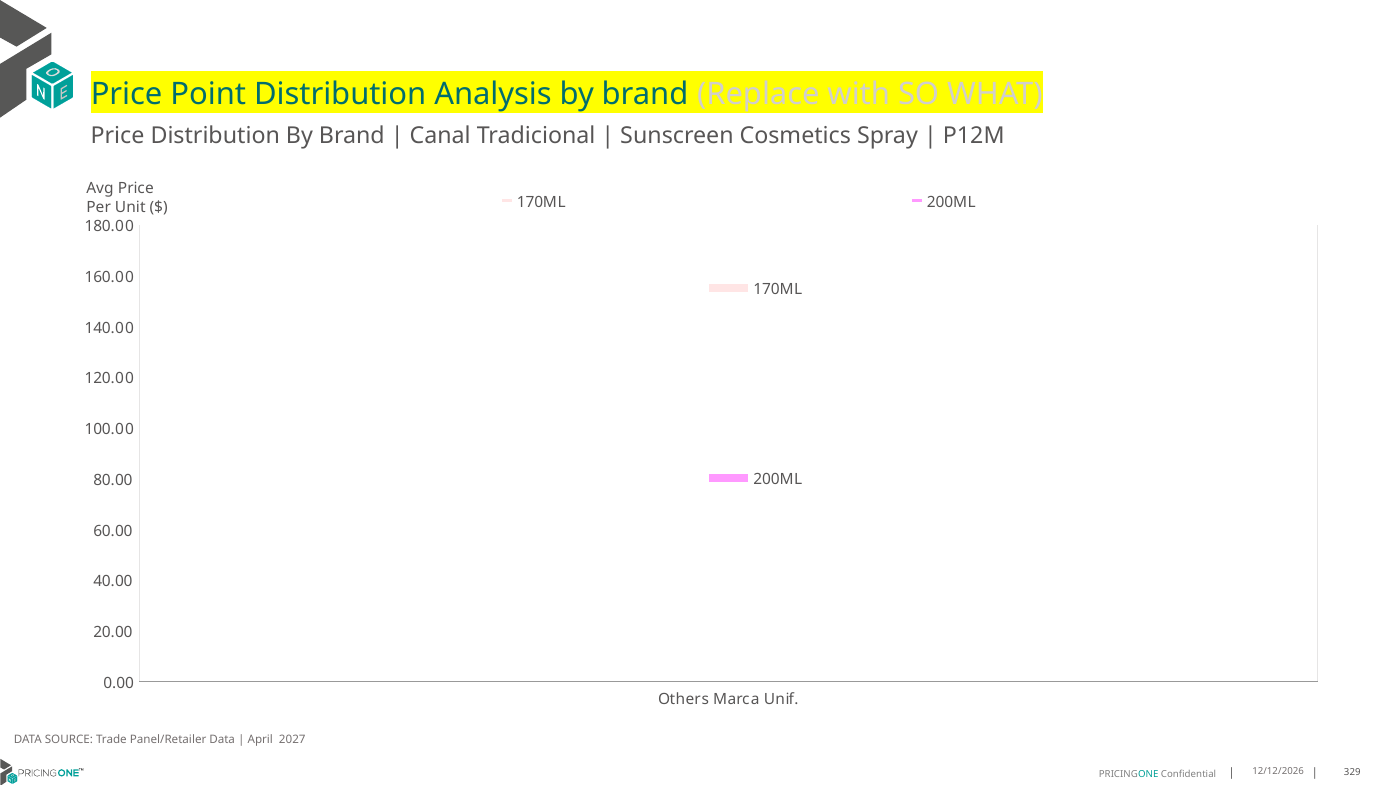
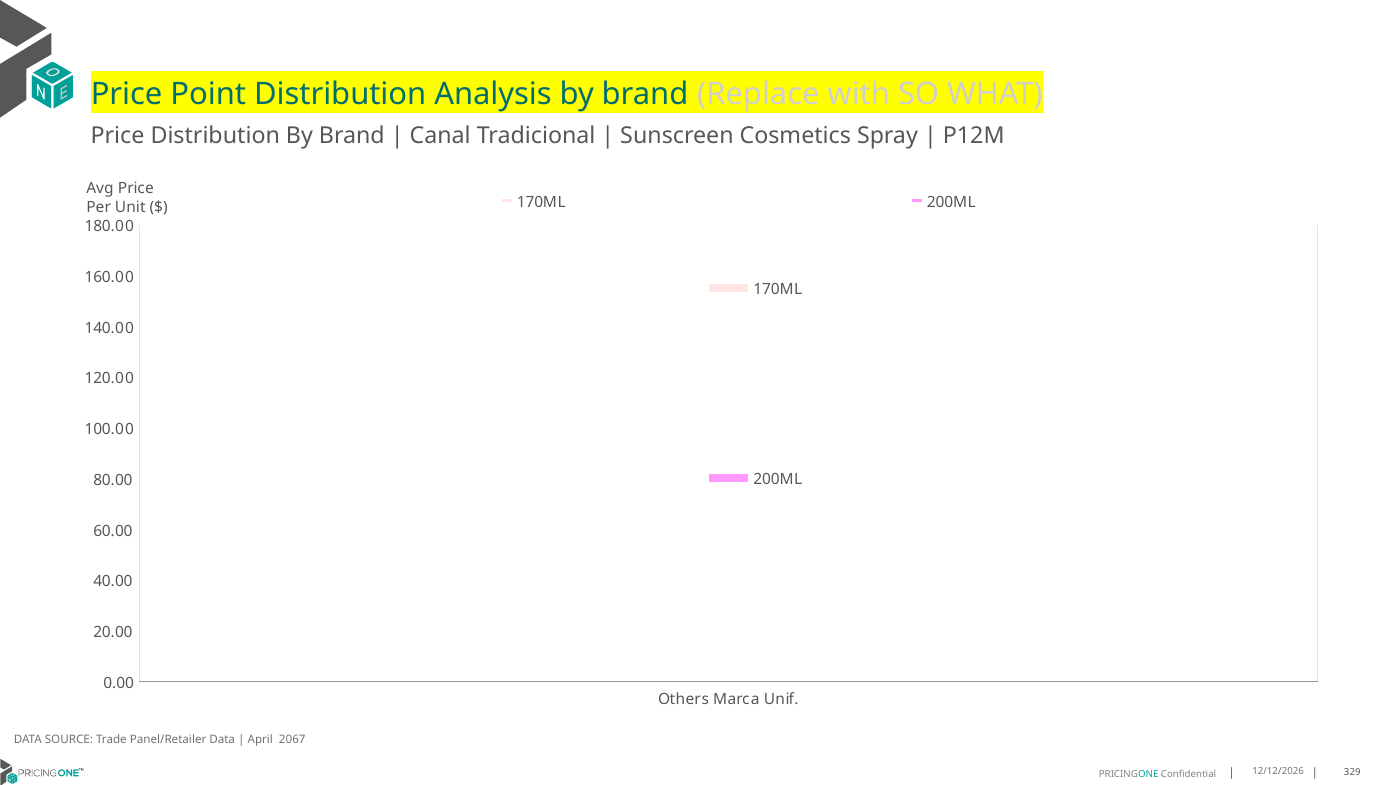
2027: 2027 -> 2067
